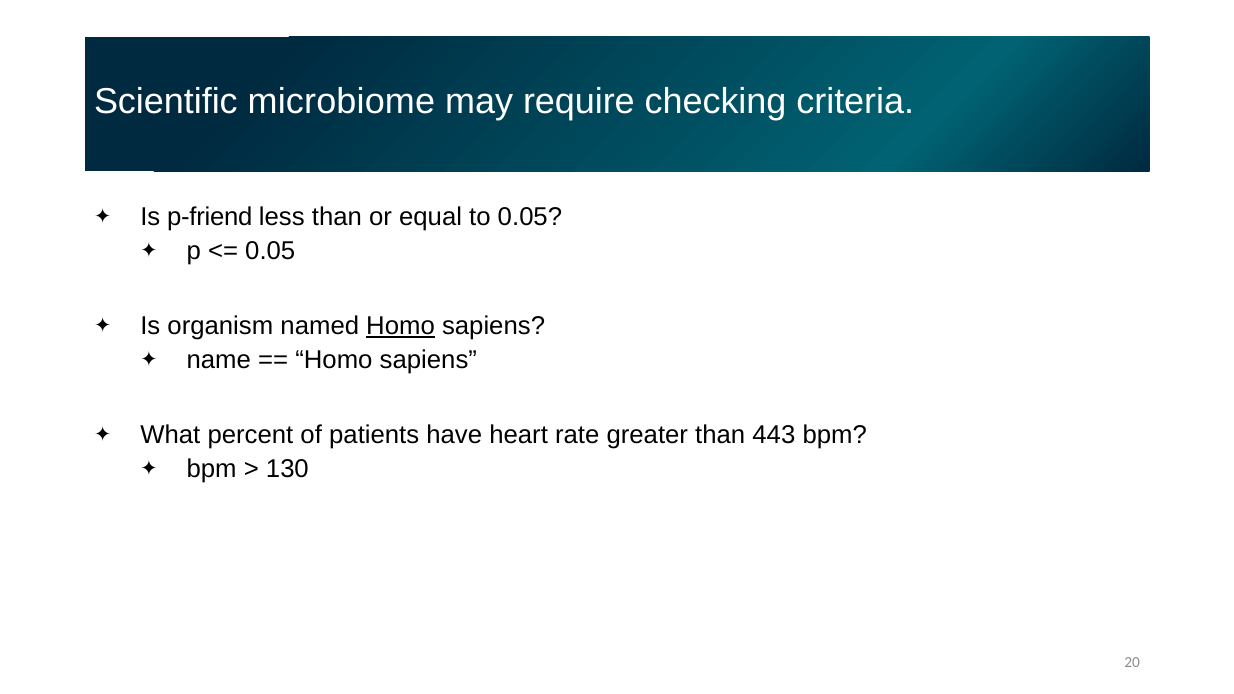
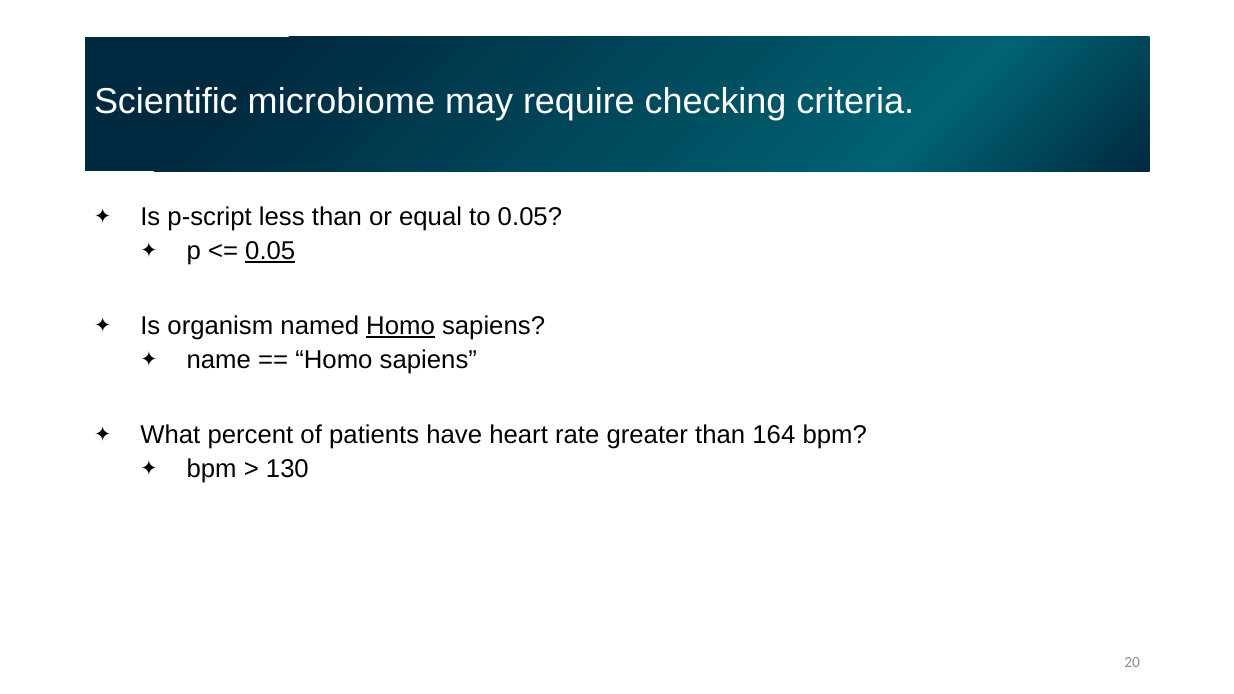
p-friend: p-friend -> p-script
0.05 at (270, 251) underline: none -> present
443: 443 -> 164
